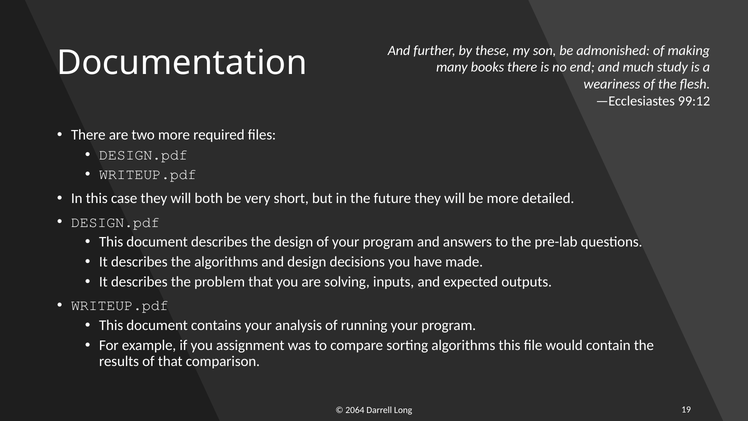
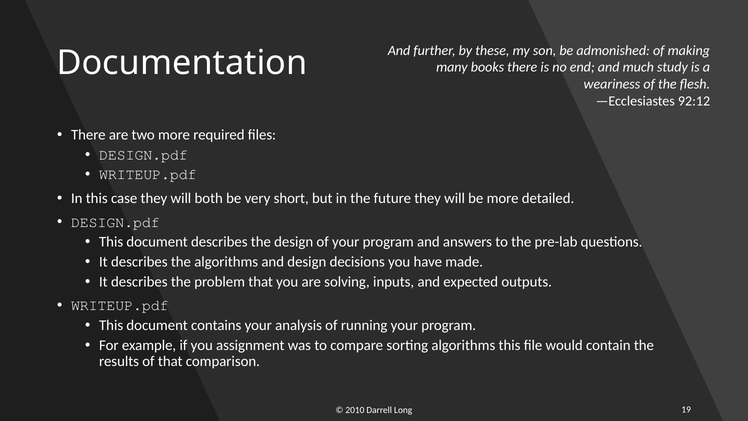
99:12: 99:12 -> 92:12
2064: 2064 -> 2010
